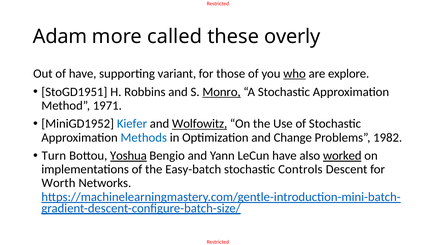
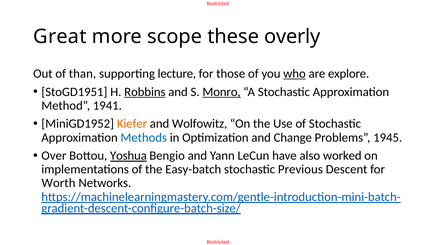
Adam: Adam -> Great
called: called -> scope
of have: have -> than
variant: variant -> lecture
Robbins underline: none -> present
1971: 1971 -> 1941
Kiefer colour: blue -> orange
Wolfowitz underline: present -> none
1982: 1982 -> 1945
Turn: Turn -> Over
worked underline: present -> none
Controls: Controls -> Previous
